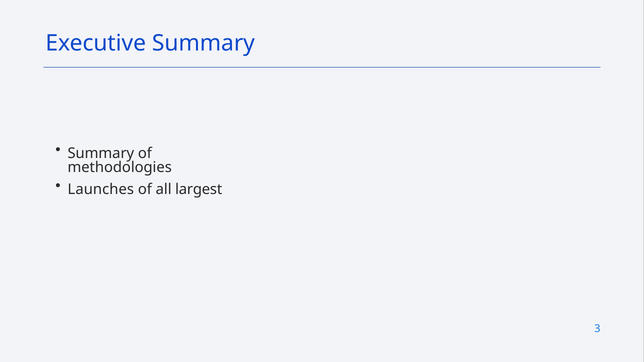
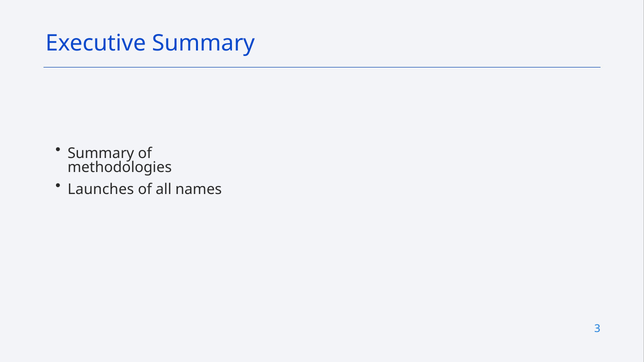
largest: largest -> names
